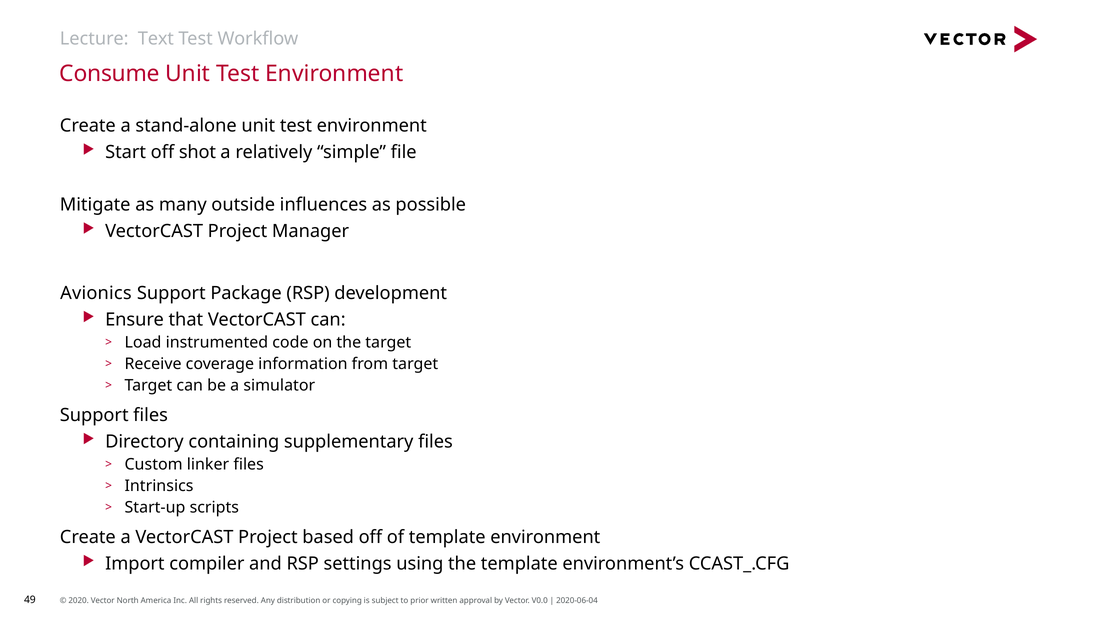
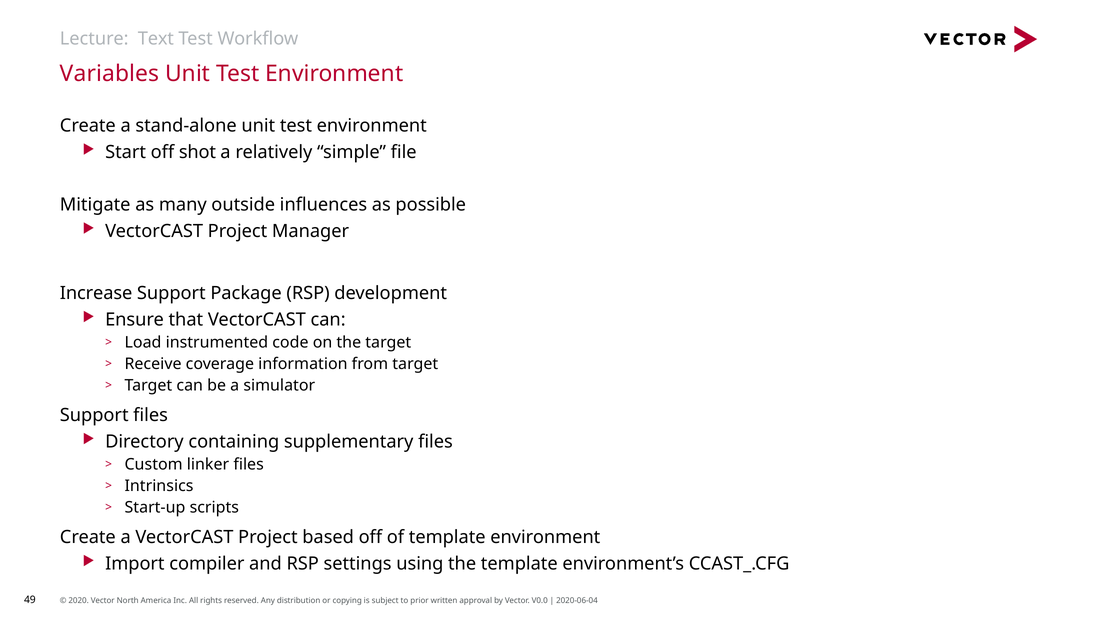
Consume: Consume -> Variables
Avionics: Avionics -> Increase
